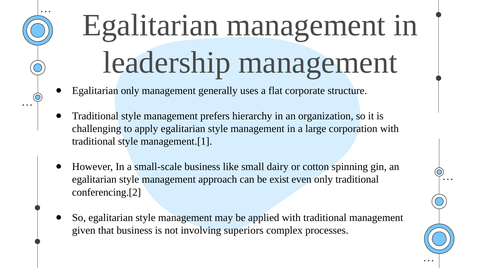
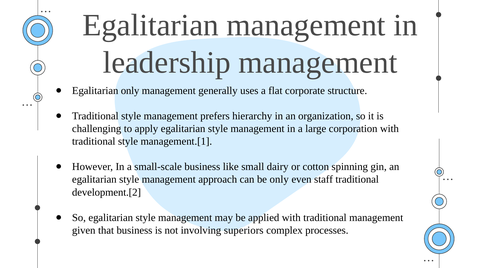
be exist: exist -> only
even only: only -> staff
conferencing.[2: conferencing.[2 -> development.[2
